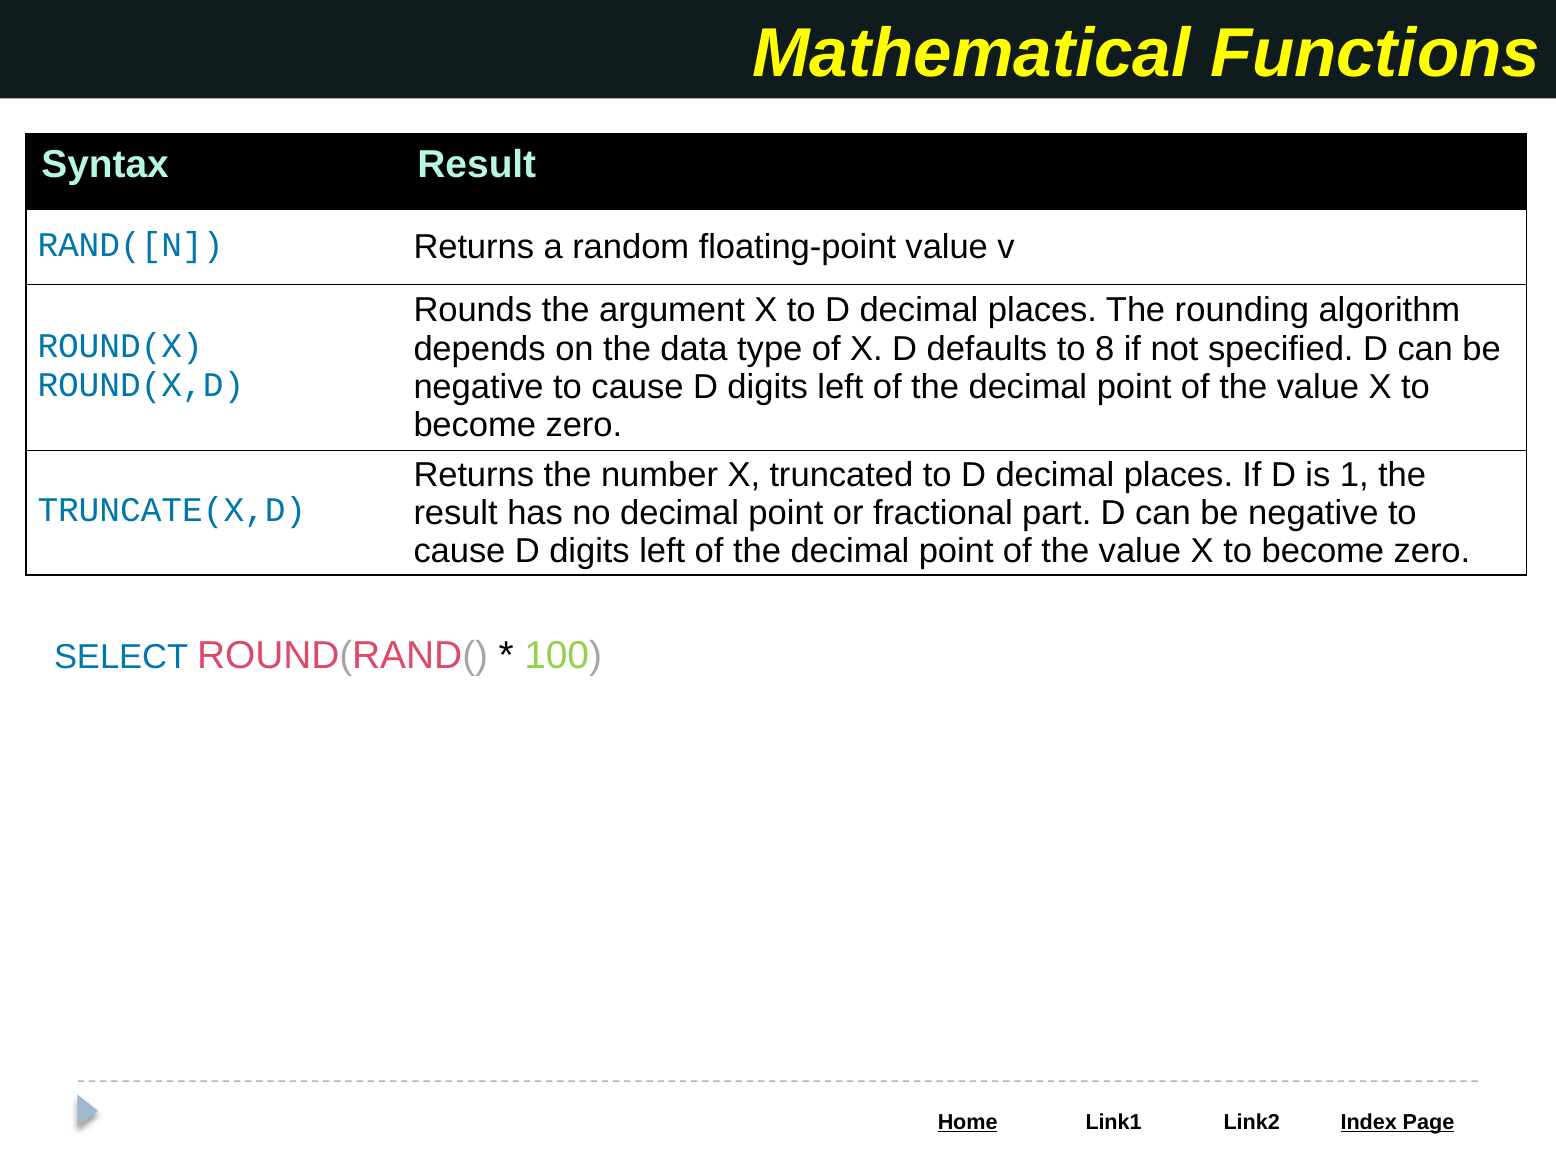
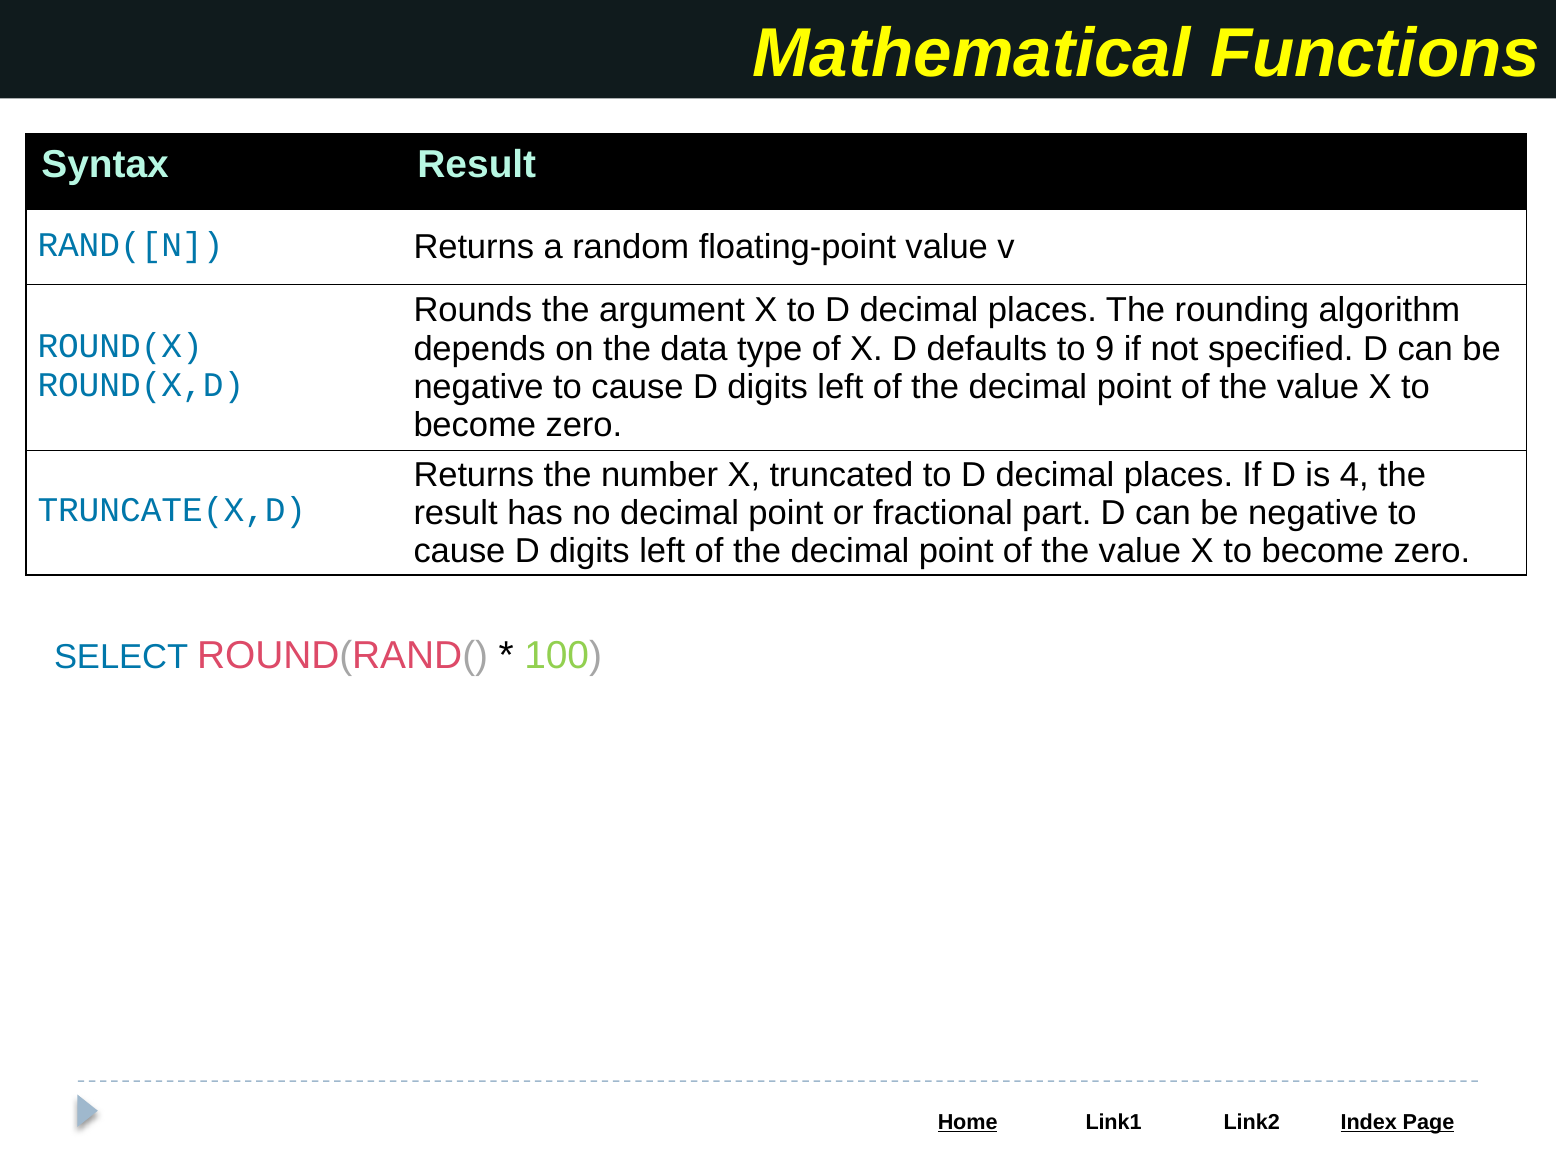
8: 8 -> 9
1: 1 -> 4
